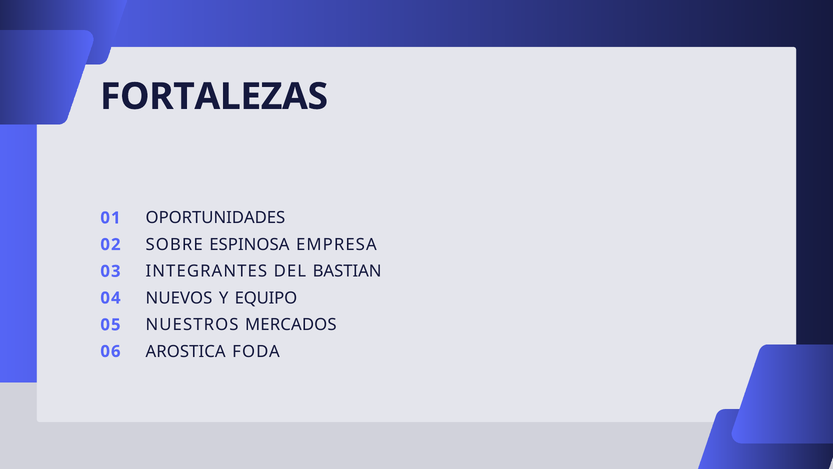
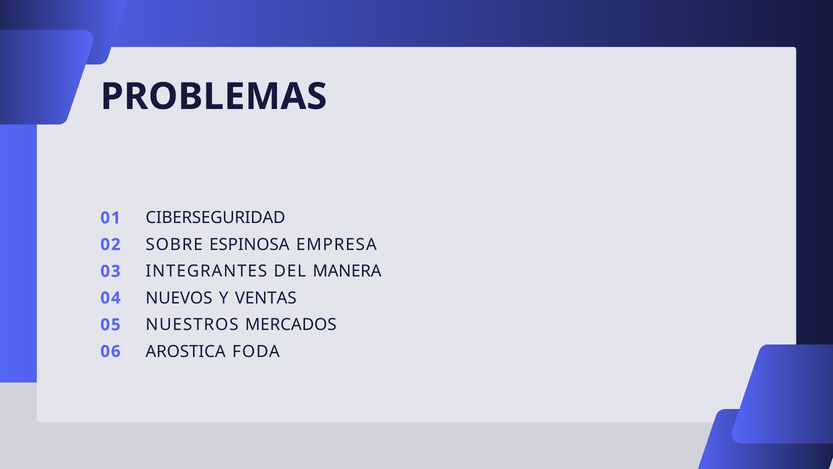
FORTALEZAS: FORTALEZAS -> PROBLEMAS
OPORTUNIDADES: OPORTUNIDADES -> CIBERSEGURIDAD
BASTIAN: BASTIAN -> MANERA
EQUIPO: EQUIPO -> VENTAS
